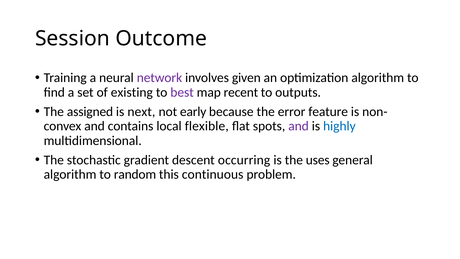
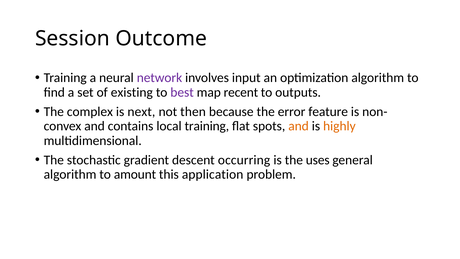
given: given -> input
assigned: assigned -> complex
early: early -> then
local flexible: flexible -> training
and at (299, 126) colour: purple -> orange
highly colour: blue -> orange
random: random -> amount
continuous: continuous -> application
